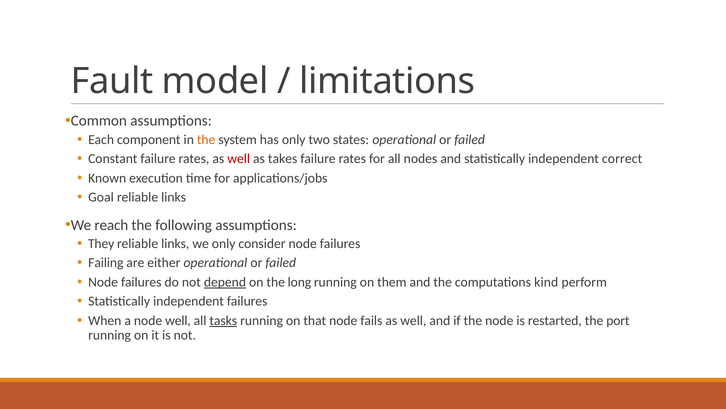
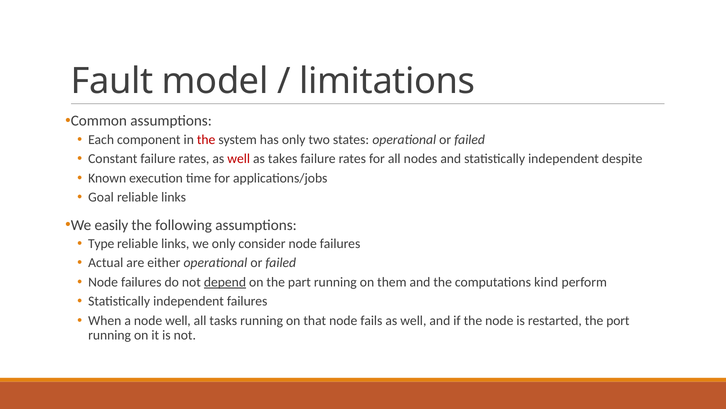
the at (206, 139) colour: orange -> red
correct: correct -> despite
reach: reach -> easily
They: They -> Type
Failing: Failing -> Actual
long: long -> part
tasks underline: present -> none
